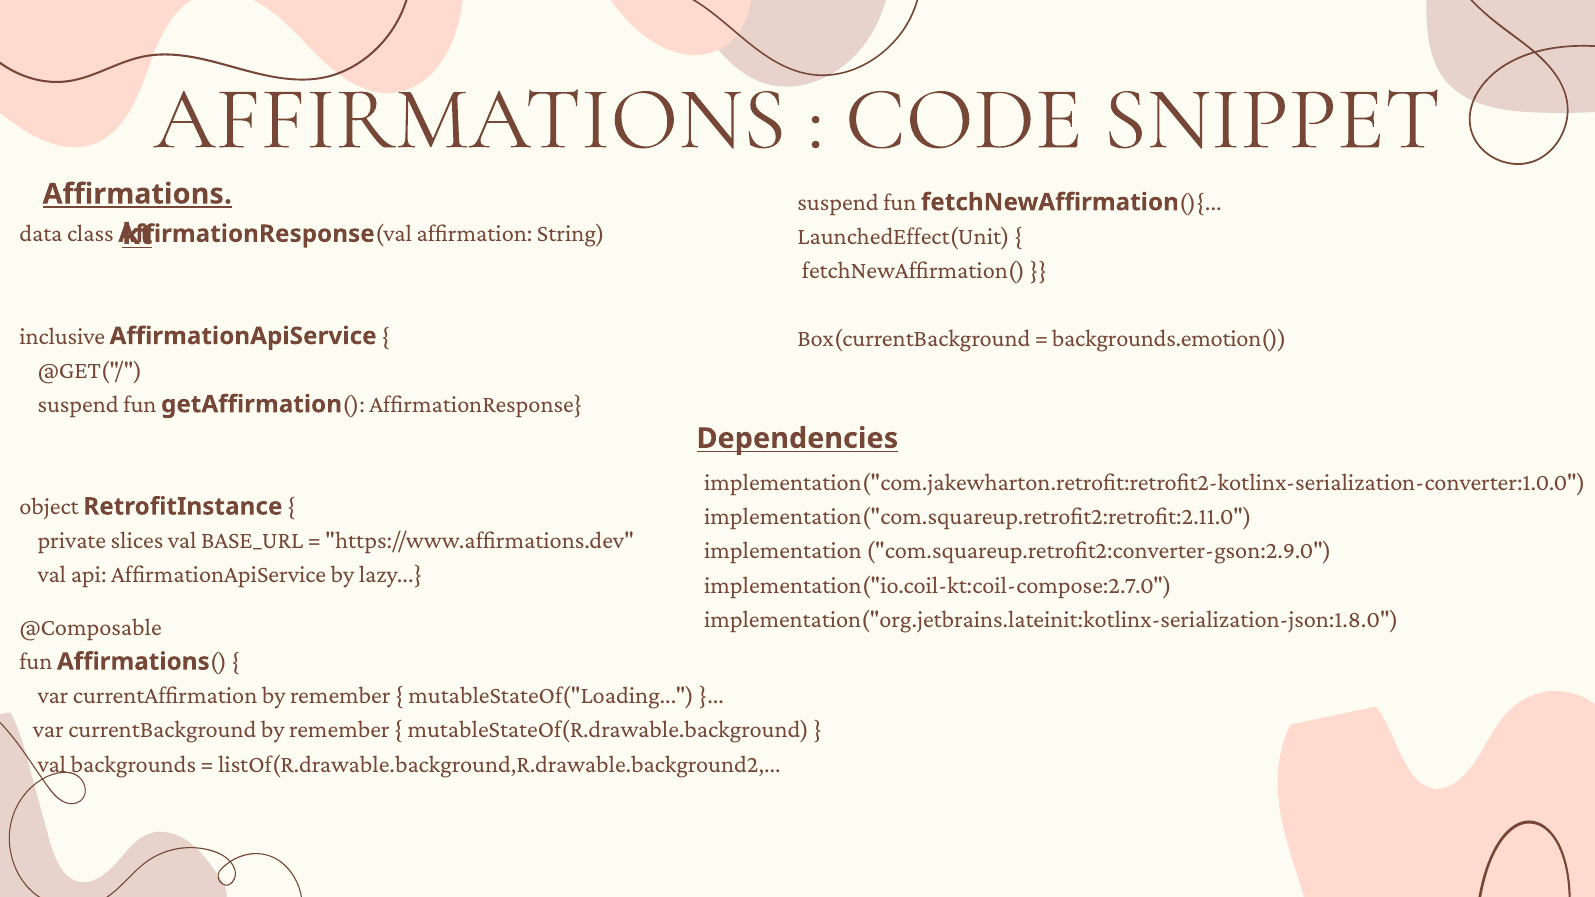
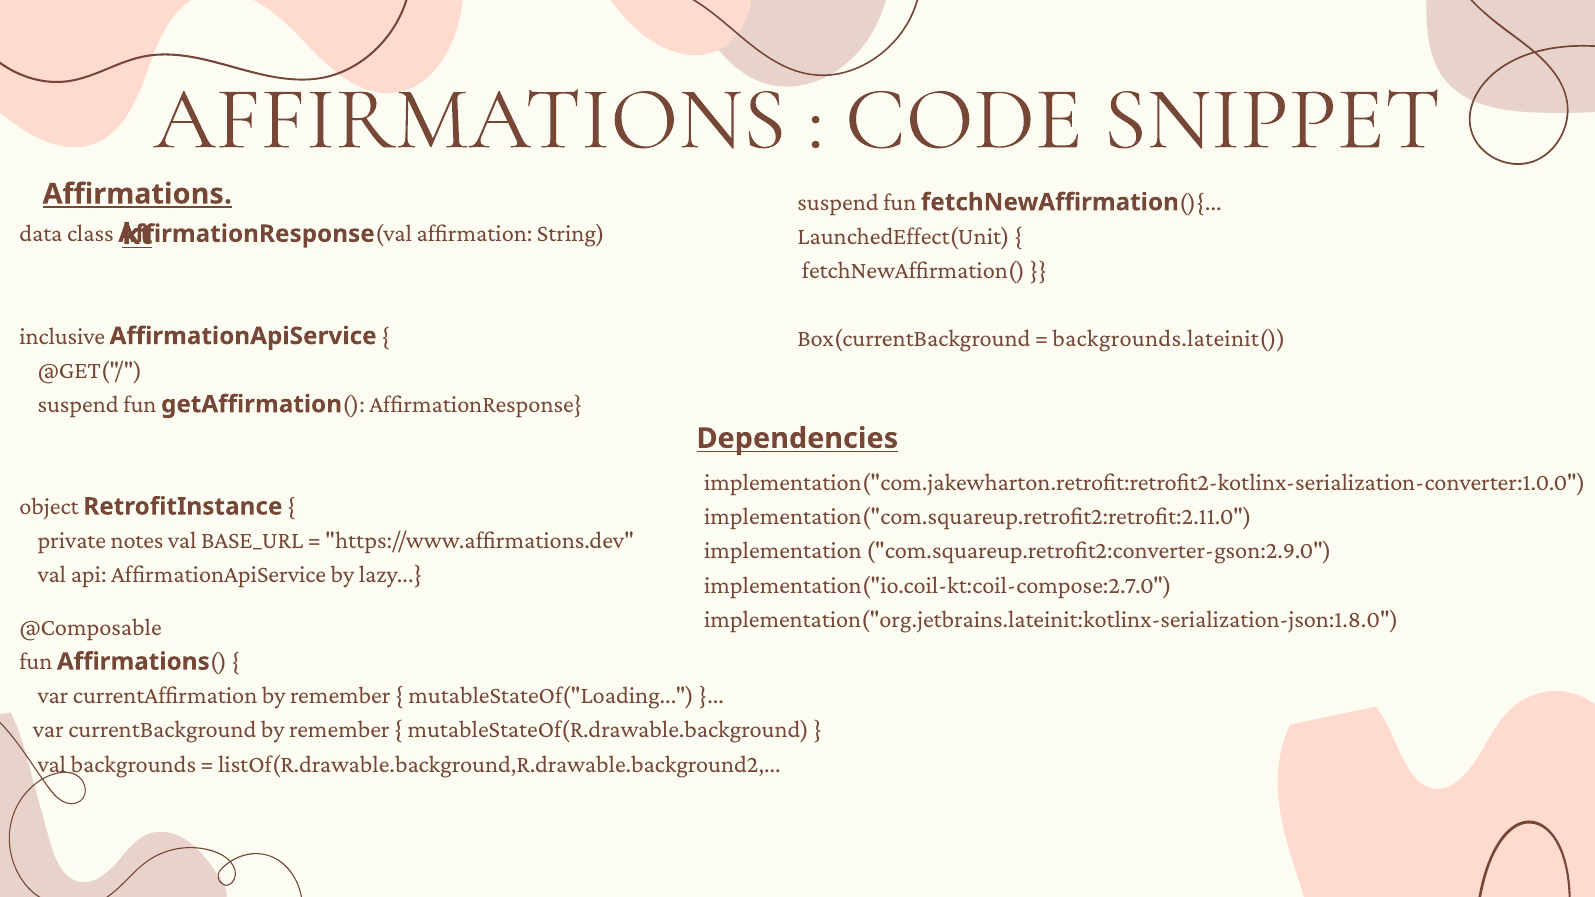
backgrounds.emotion(: backgrounds.emotion( -> backgrounds.lateinit(
slices: slices -> notes
